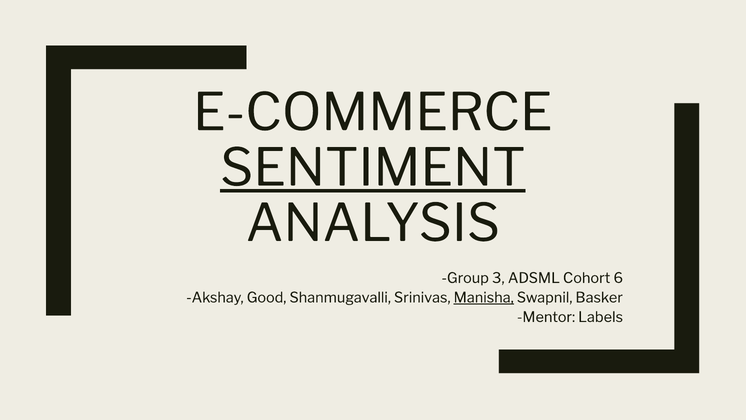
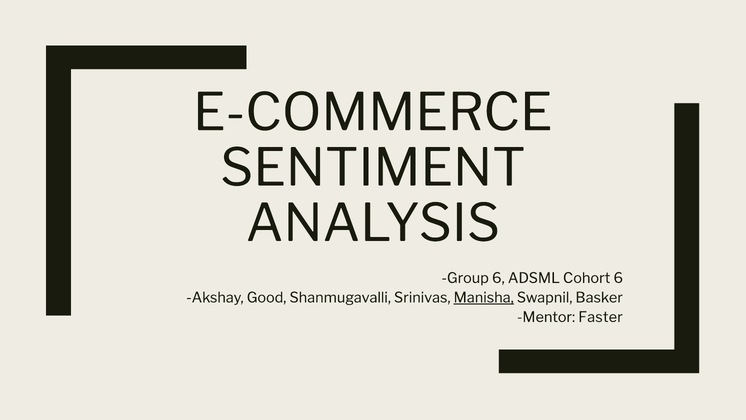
SENTIMENT underline: present -> none
Group 3: 3 -> 6
Labels: Labels -> Faster
